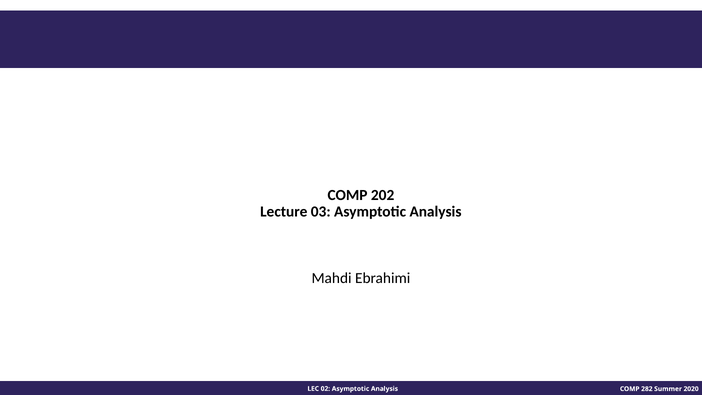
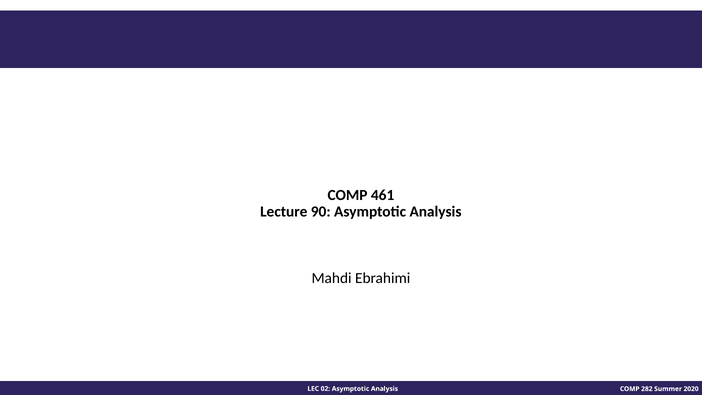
202: 202 -> 461
03: 03 -> 90
